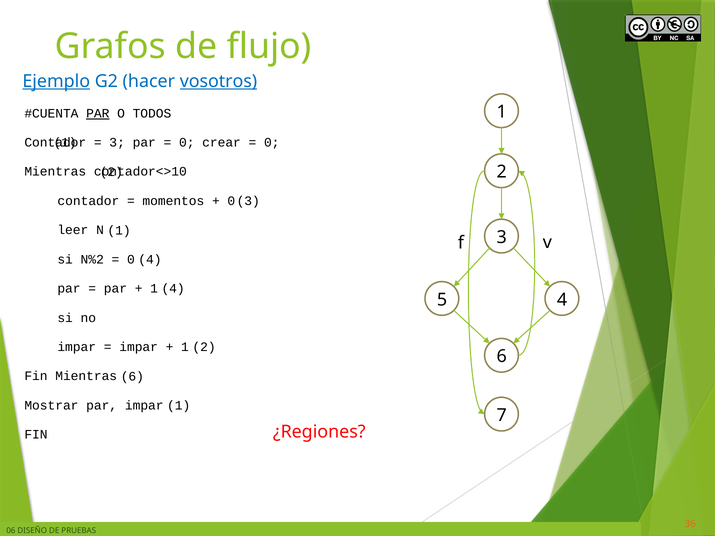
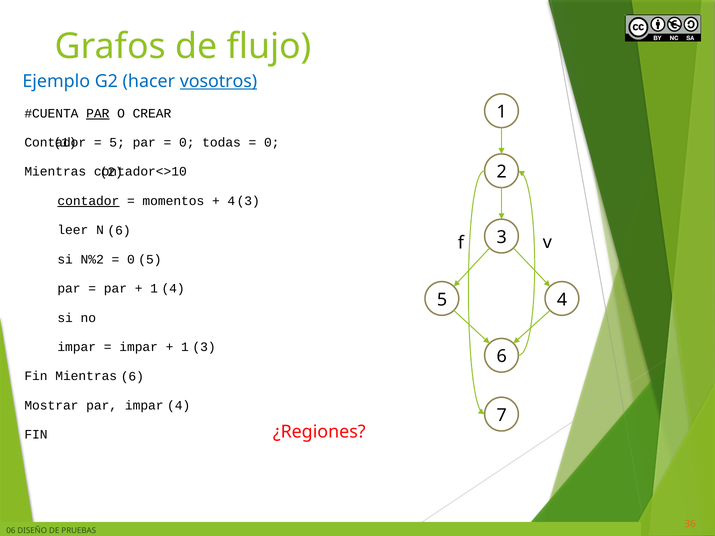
Ejemplo underline: present -> none
TODOS: TODOS -> CREAR
3 at (117, 143): 3 -> 5
crear: crear -> todas
contador at (88, 201) underline: none -> present
0 at (231, 201): 0 -> 4
1 at (119, 230): 1 -> 6
4 at (150, 260): 4 -> 5
2 at (204, 347): 2 -> 3
1 at (179, 406): 1 -> 4
